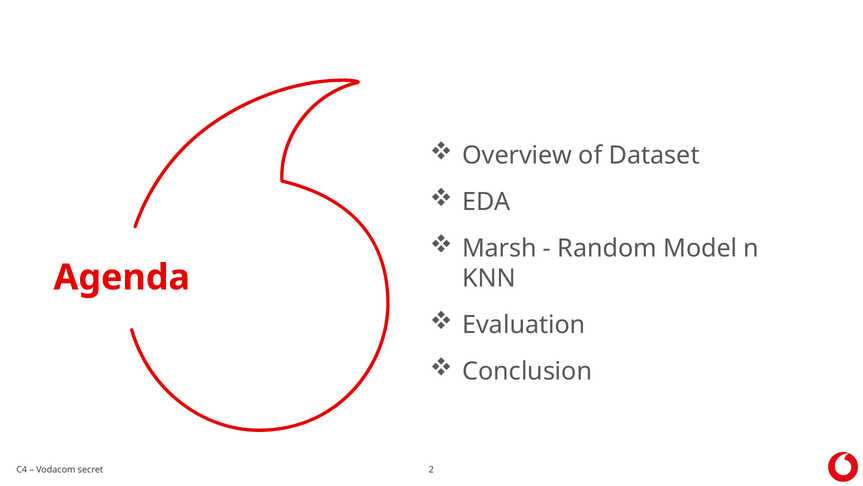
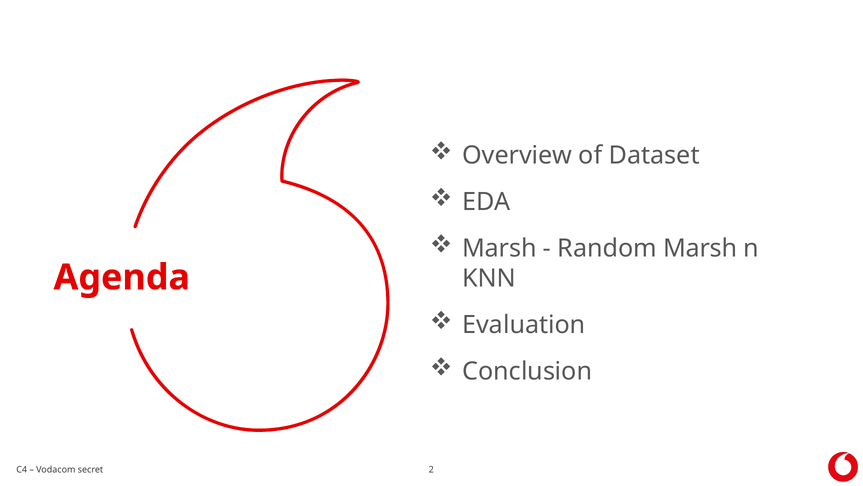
Random Model: Model -> Marsh
